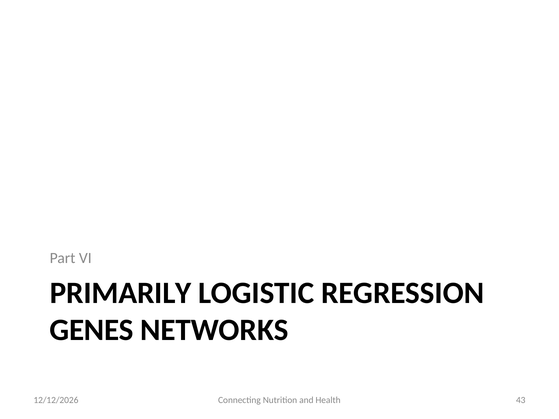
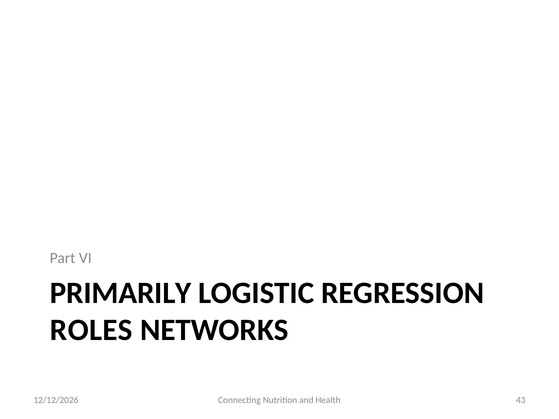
GENES: GENES -> ROLES
